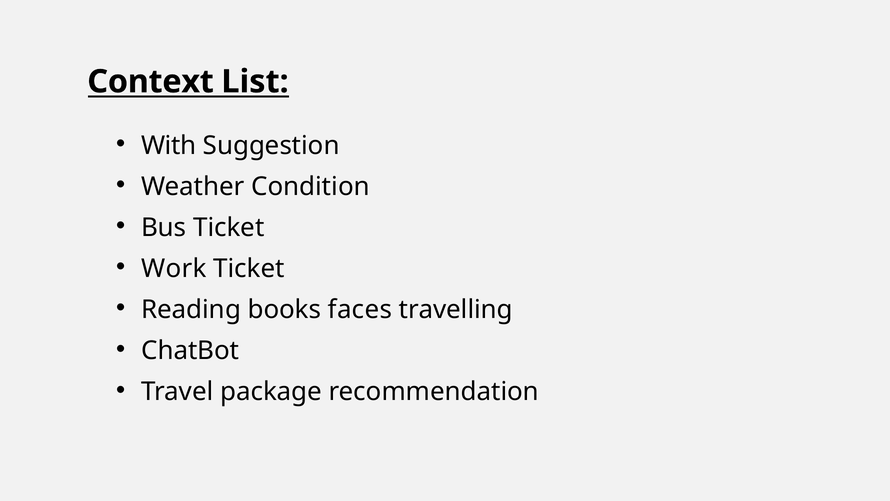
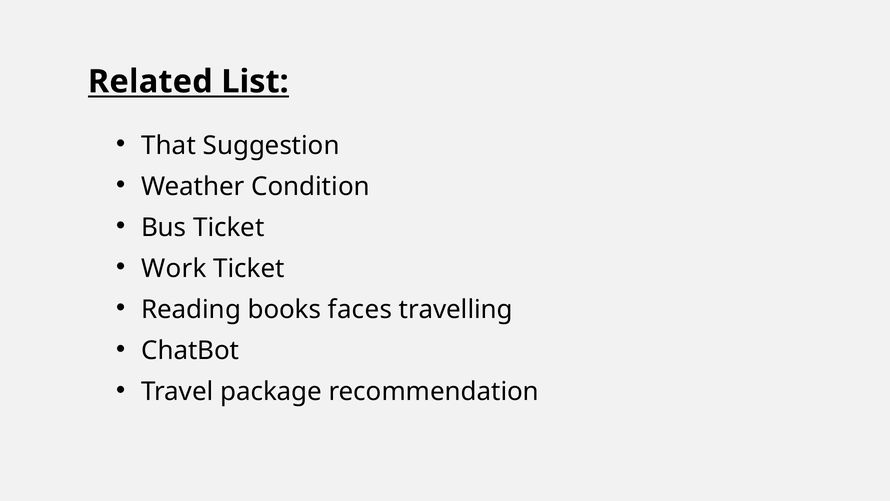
Context: Context -> Related
With: With -> That
